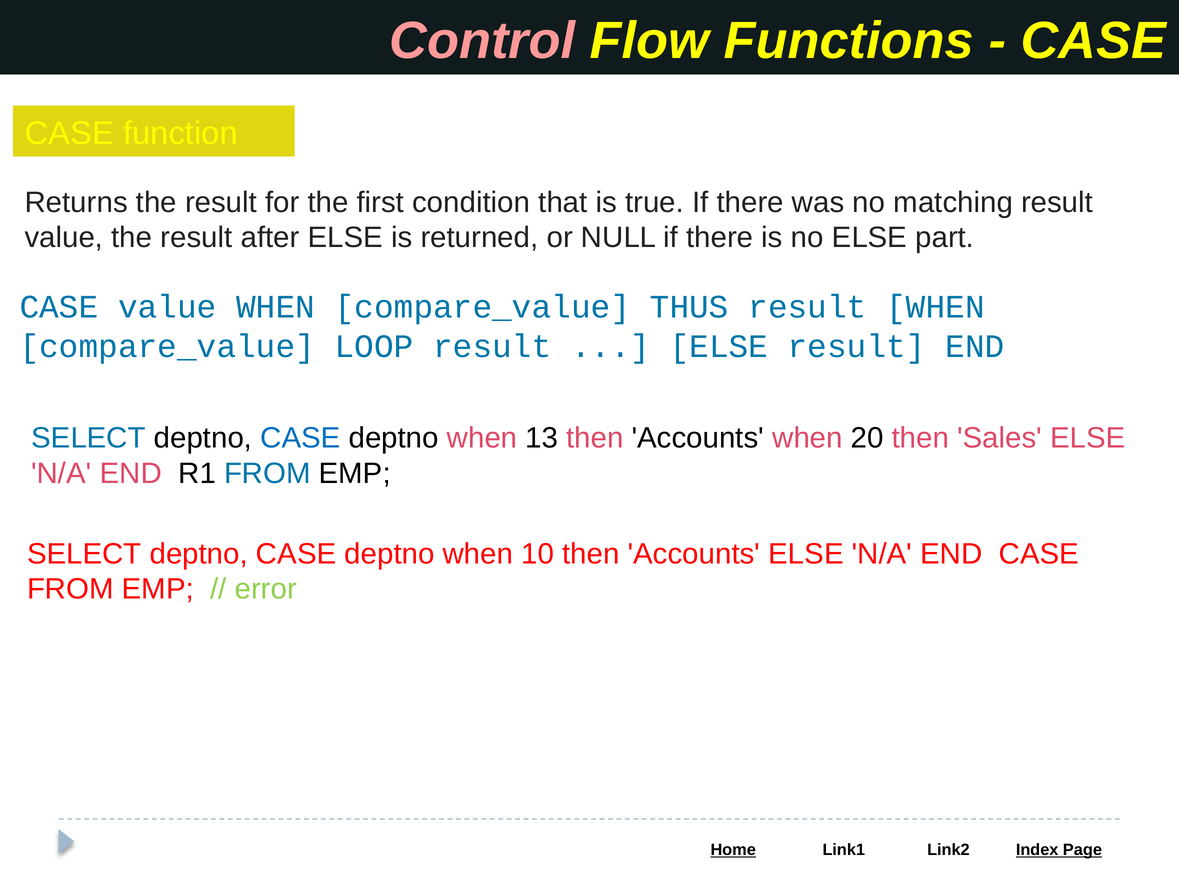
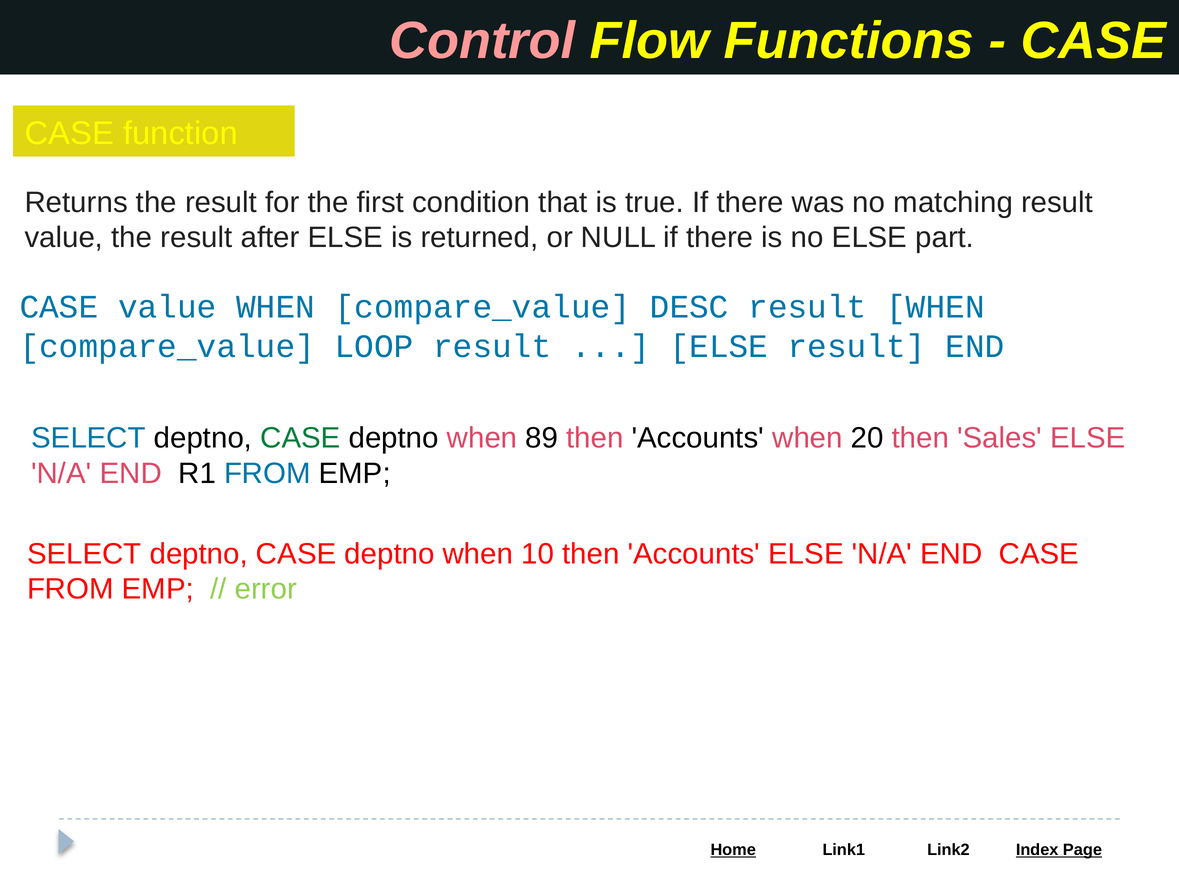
THUS: THUS -> DESC
CASE at (300, 438) colour: blue -> green
13: 13 -> 89
